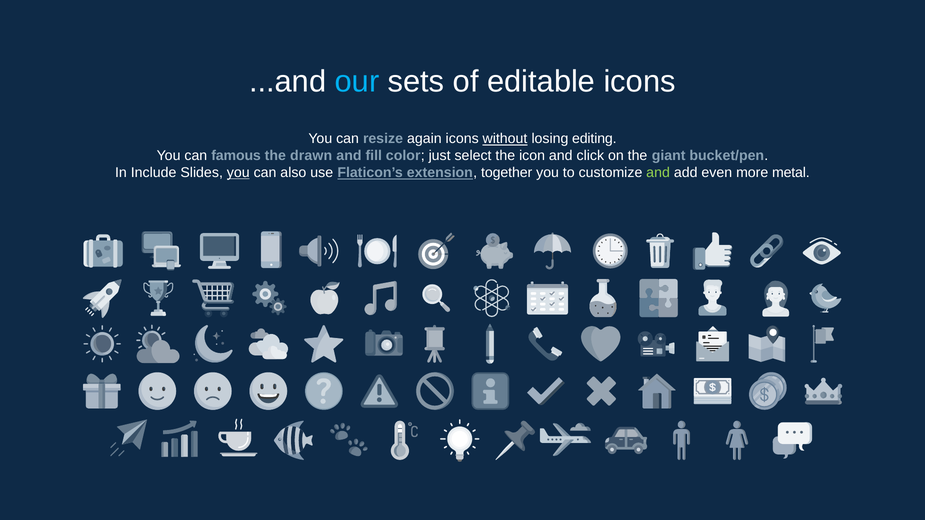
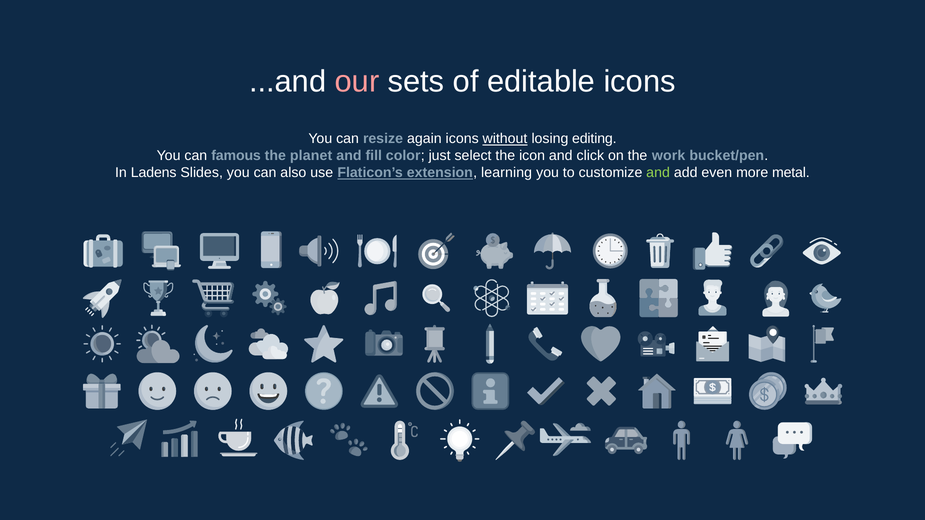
our colour: light blue -> pink
drawn: drawn -> planet
giant: giant -> work
Include: Include -> Ladens
you at (238, 173) underline: present -> none
together: together -> learning
